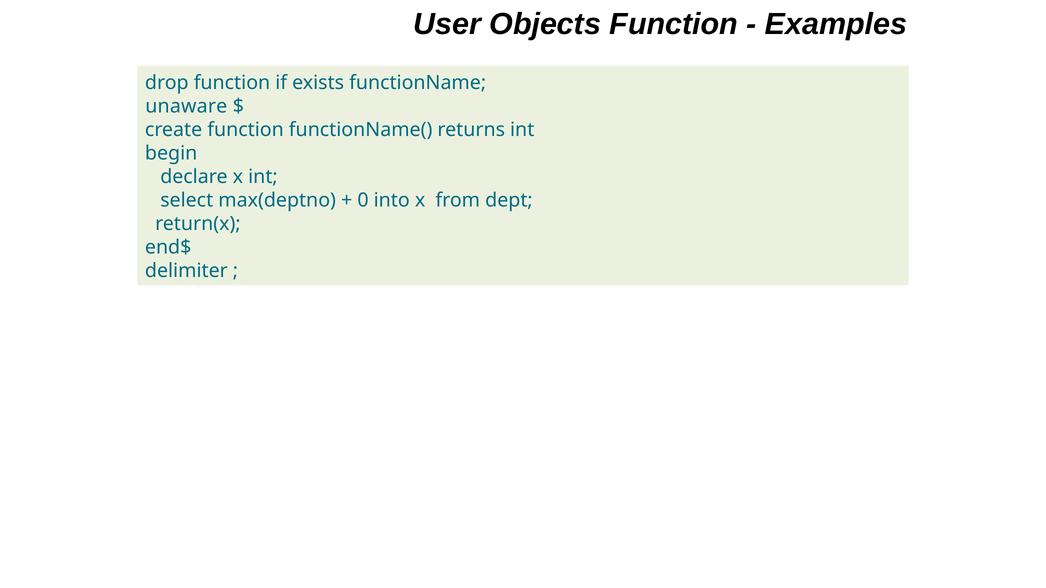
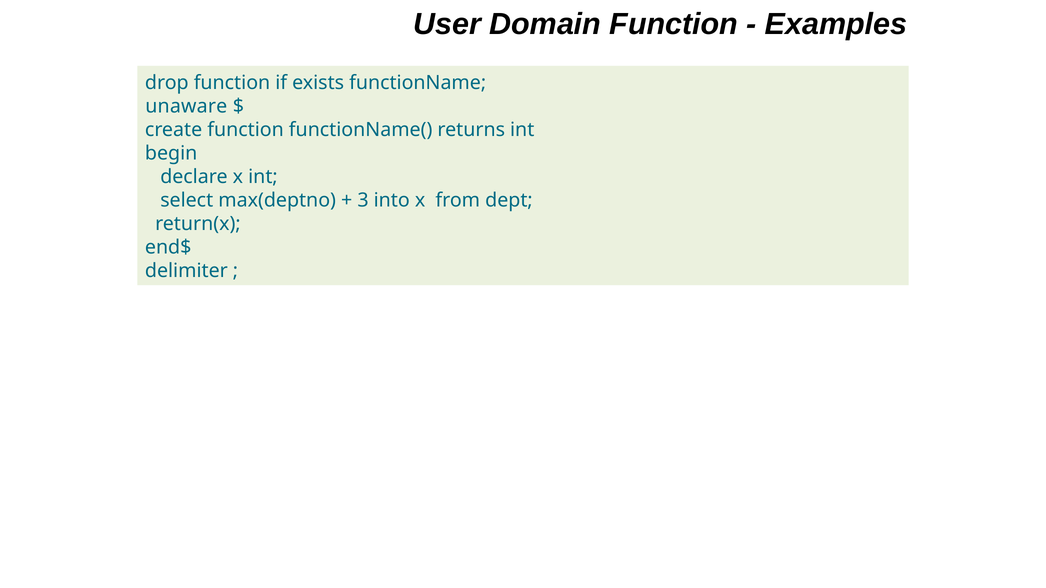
Objects: Objects -> Domain
0: 0 -> 3
